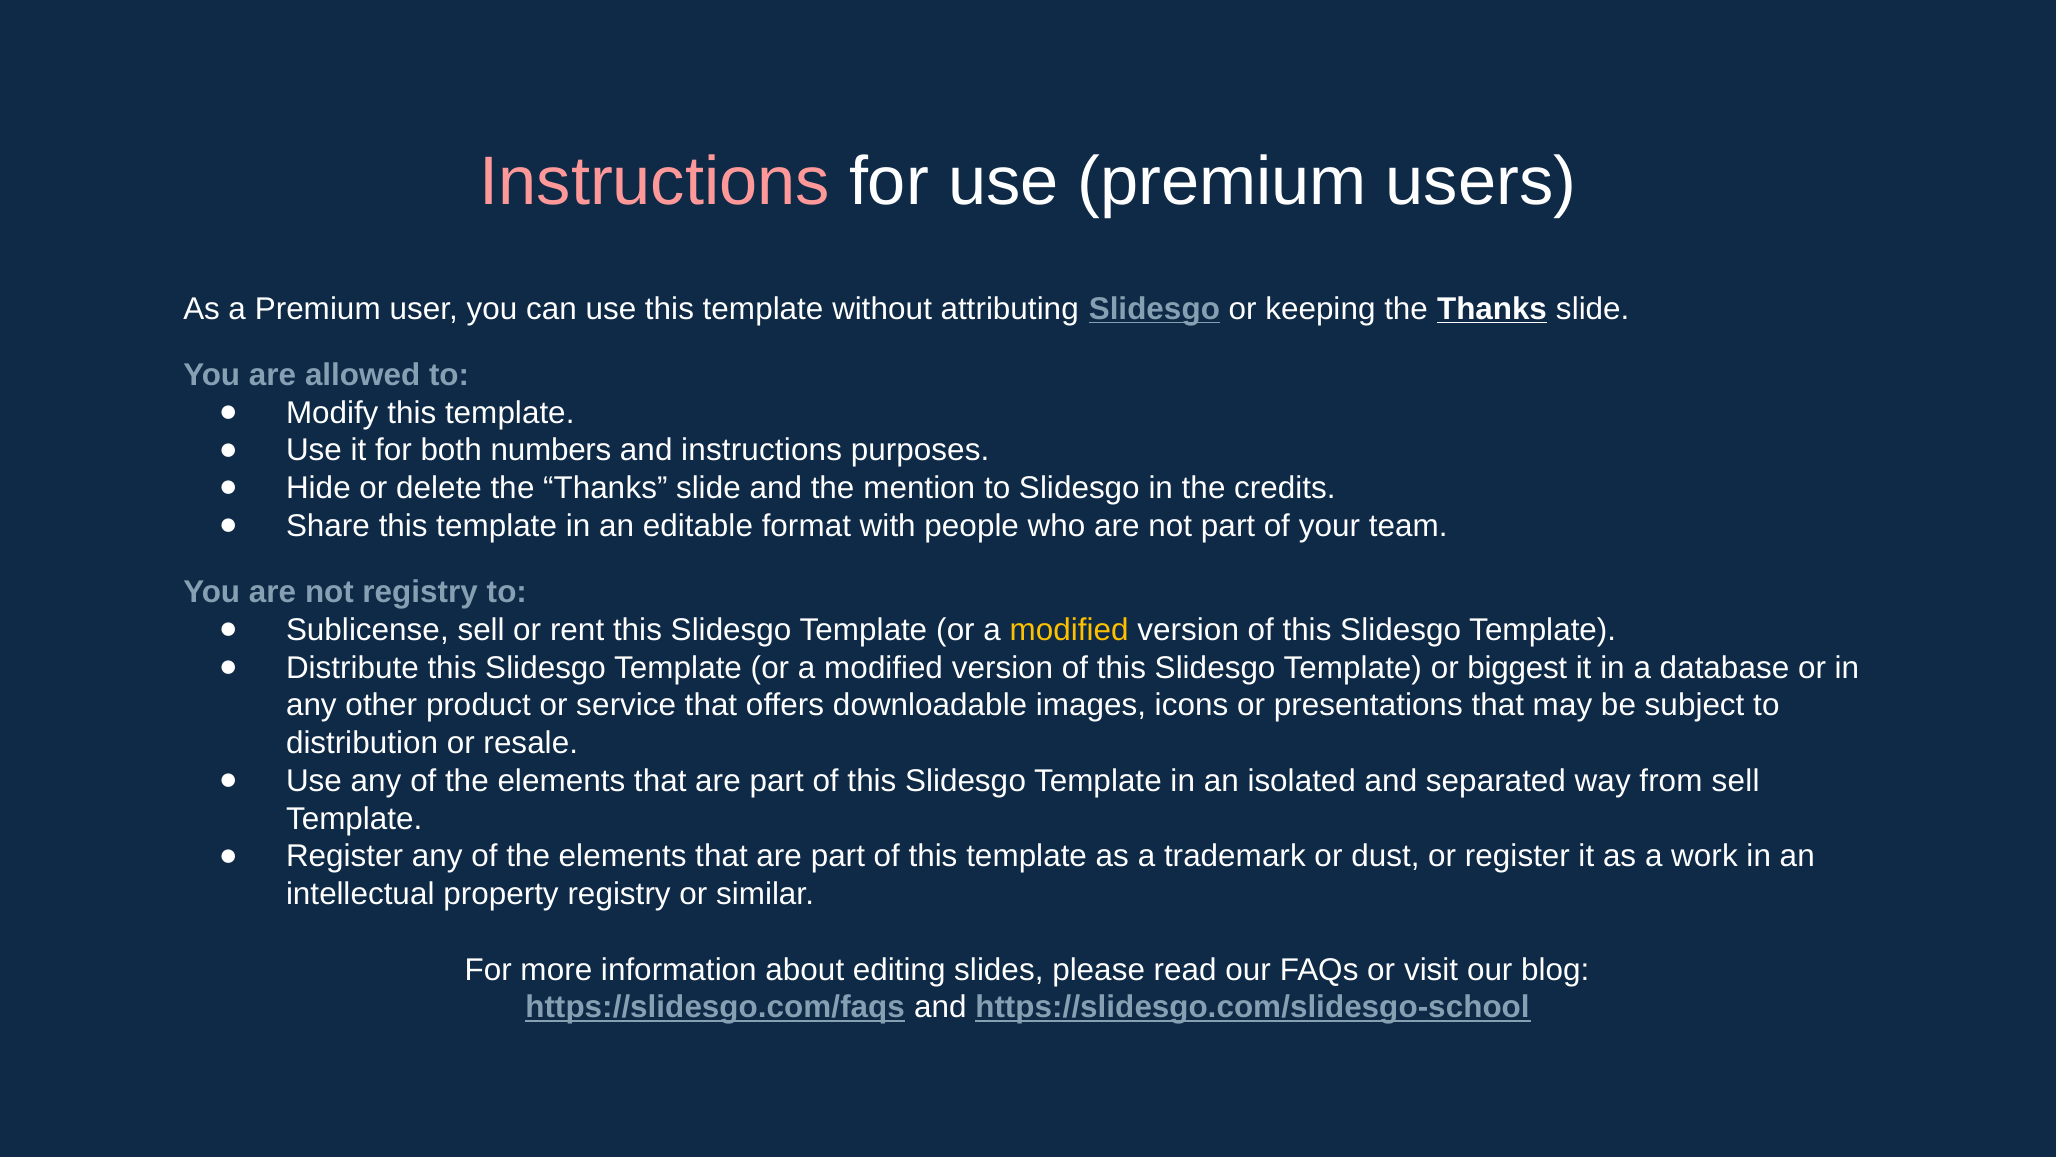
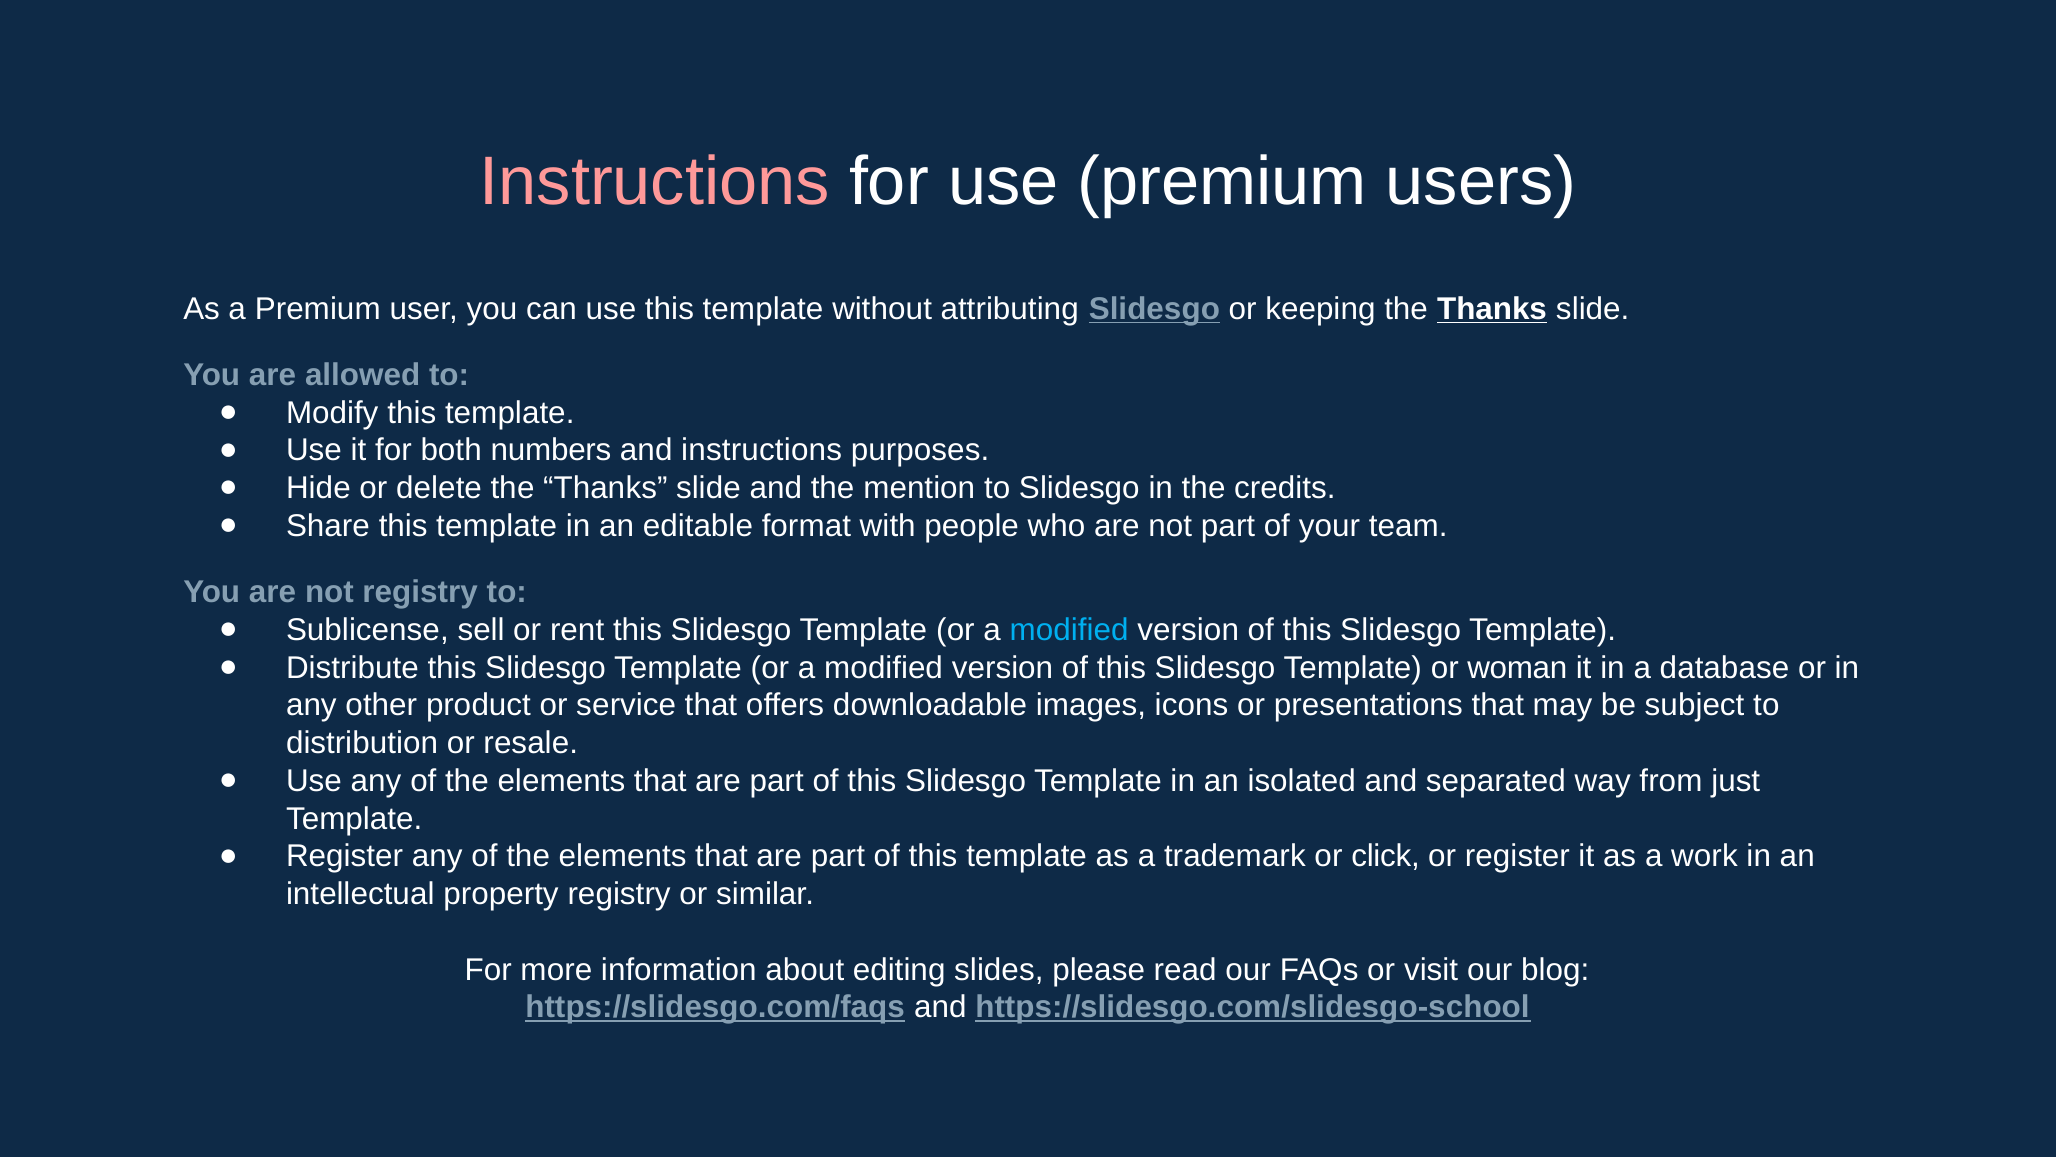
modified at (1069, 630) colour: yellow -> light blue
biggest: biggest -> woman
from sell: sell -> just
dust: dust -> click
